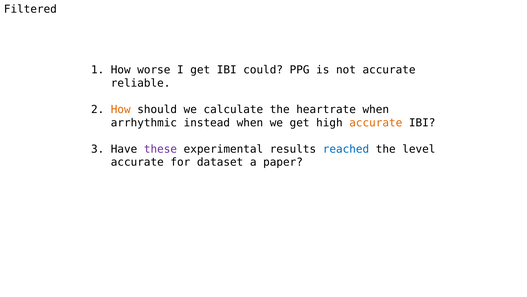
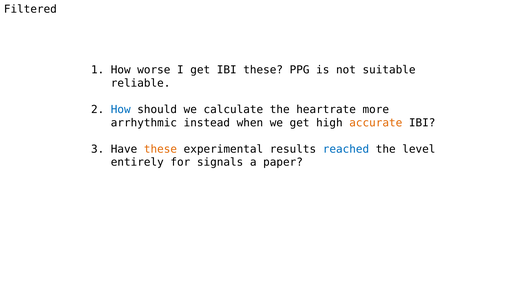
IBI could: could -> these
not accurate: accurate -> suitable
How at (121, 109) colour: orange -> blue
heartrate when: when -> more
these at (160, 149) colour: purple -> orange
accurate at (137, 162): accurate -> entirely
dataset: dataset -> signals
